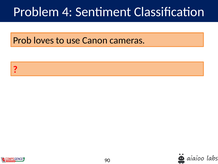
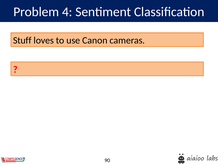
Prob: Prob -> Stuff
